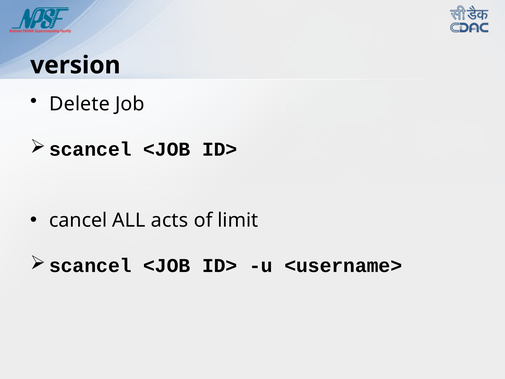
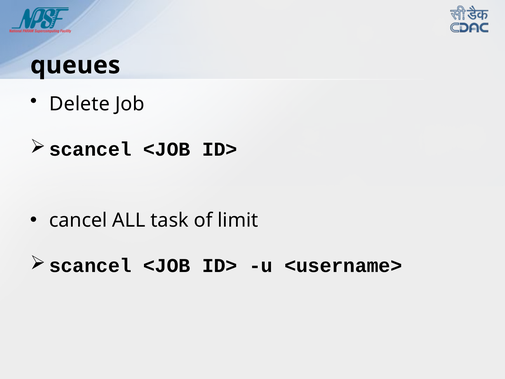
version: version -> queues
acts: acts -> task
